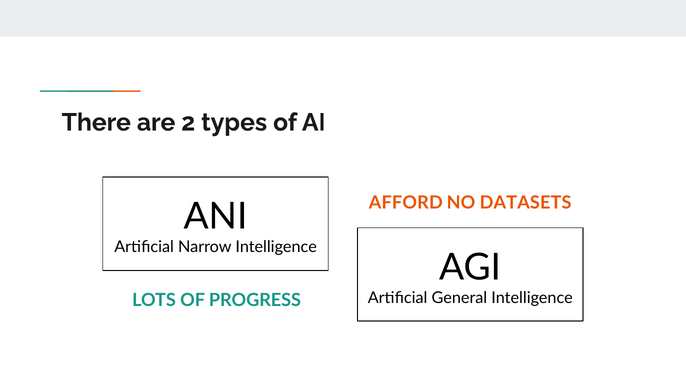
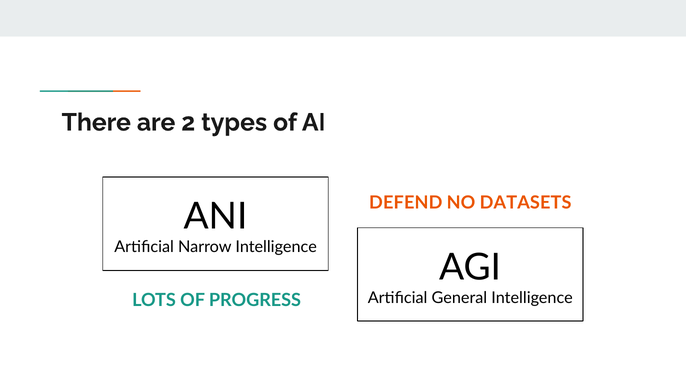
AFFORD: AFFORD -> DEFEND
